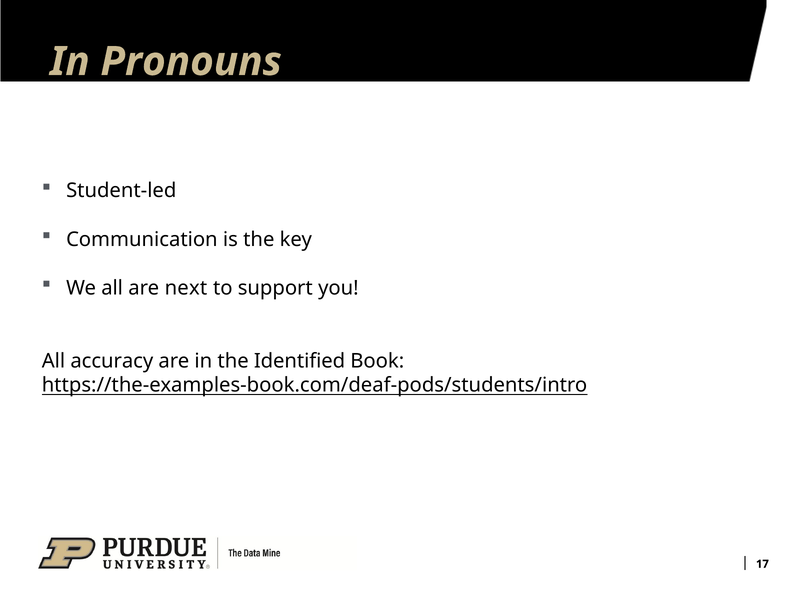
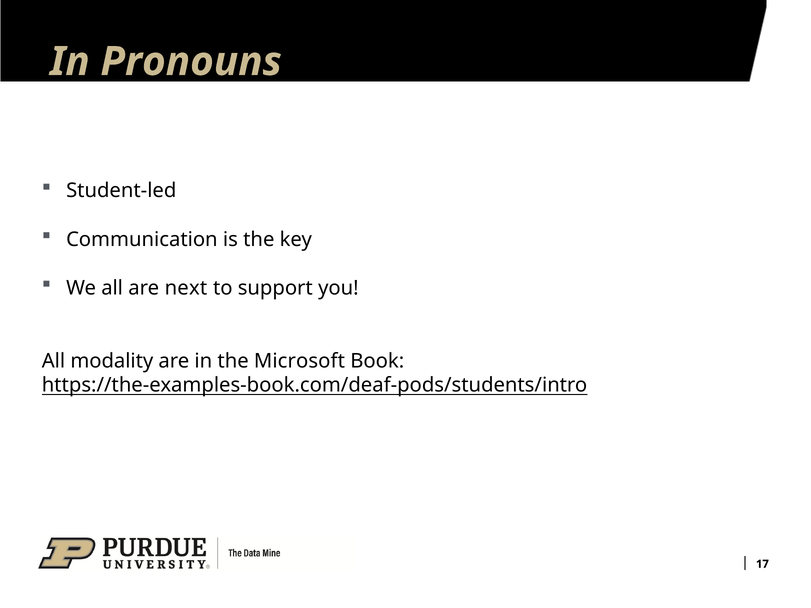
accuracy: accuracy -> modality
Identified: Identified -> Microsoft
